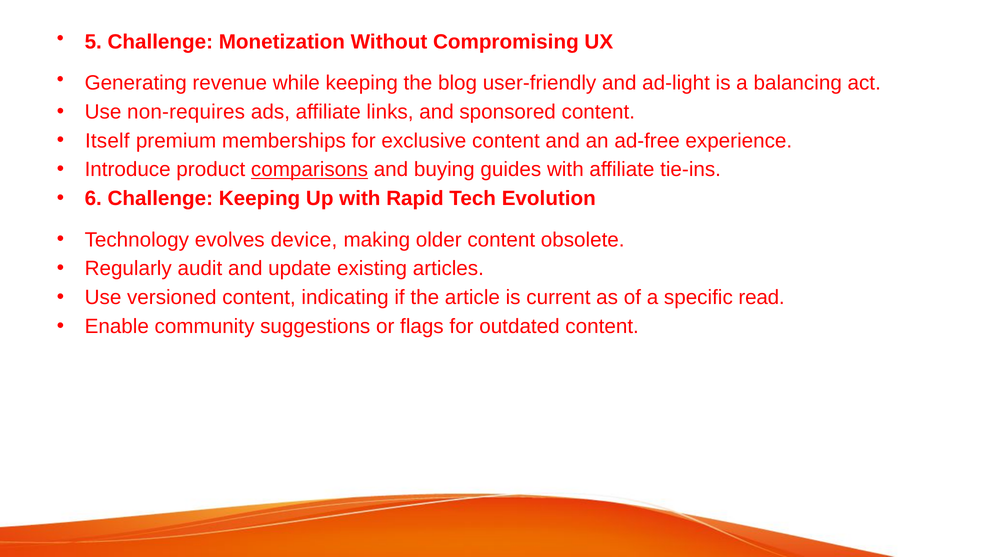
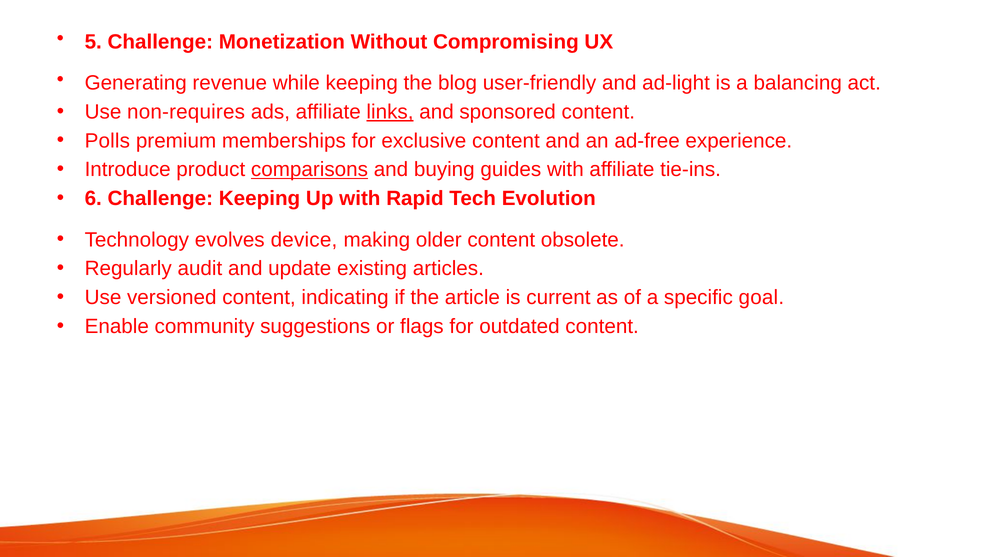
links underline: none -> present
Itself: Itself -> Polls
read: read -> goal
